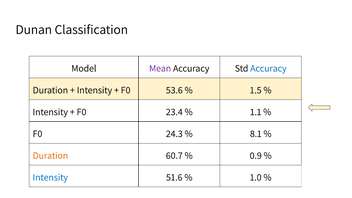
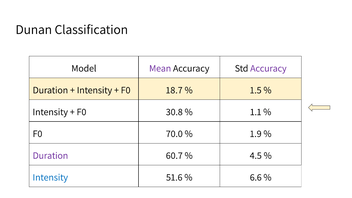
Accuracy at (268, 68) colour: blue -> purple
53.6: 53.6 -> 18.7
23.4: 23.4 -> 30.8
24.3: 24.3 -> 70.0
8.1: 8.1 -> 1.9
Duration at (50, 156) colour: orange -> purple
0.9: 0.9 -> 4.5
1.0: 1.0 -> 6.6
